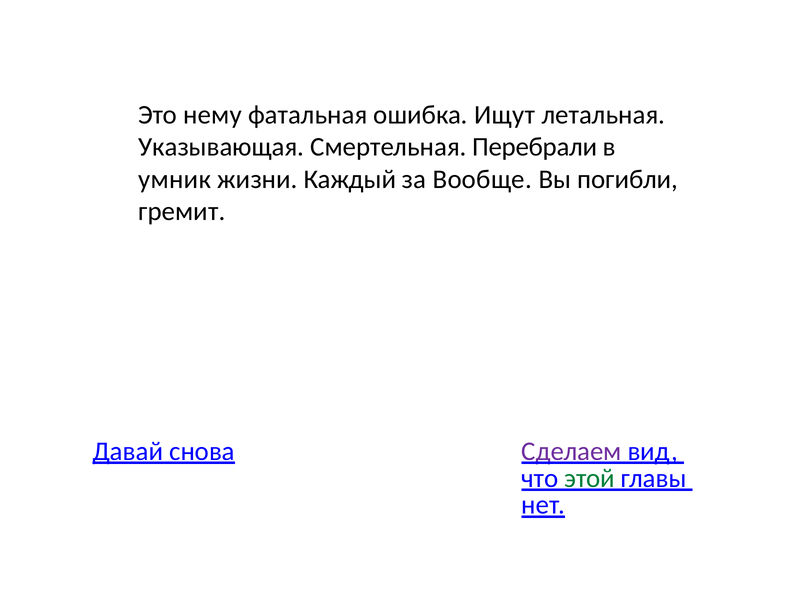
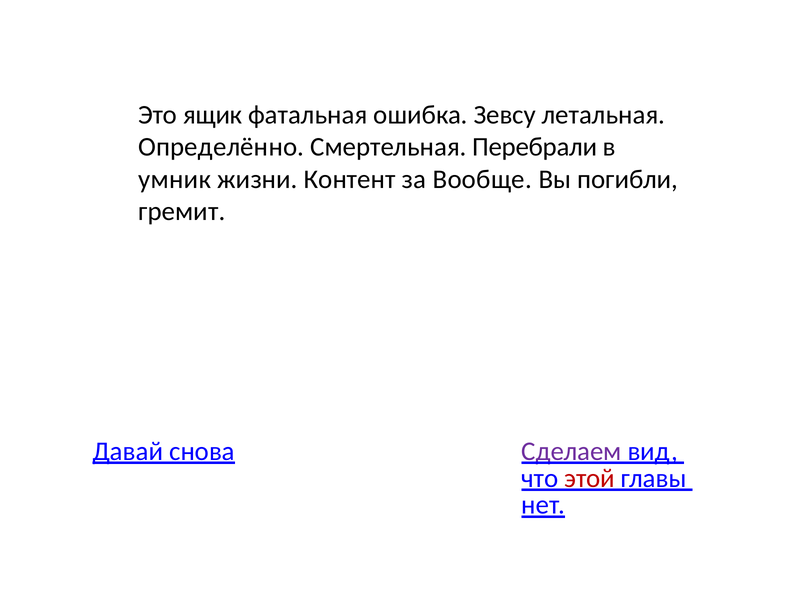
нему: нему -> ящик
Ищут: Ищут -> Зевсу
Указывающая: Указывающая -> Определённо
Каждый: Каждый -> Контент
этой colour: green -> red
